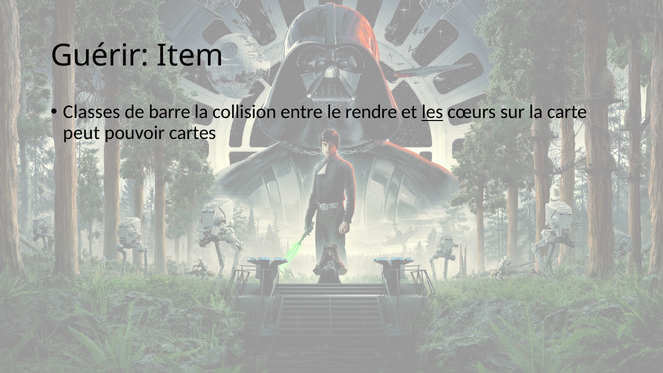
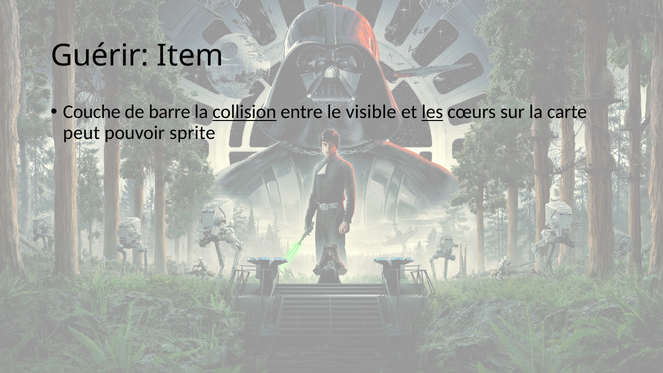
Classes: Classes -> Couche
collision underline: none -> present
rendre: rendre -> visible
cartes: cartes -> sprite
